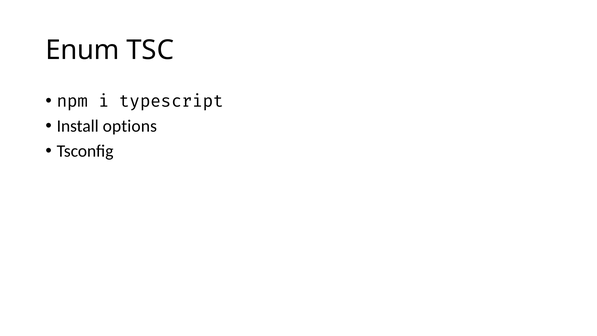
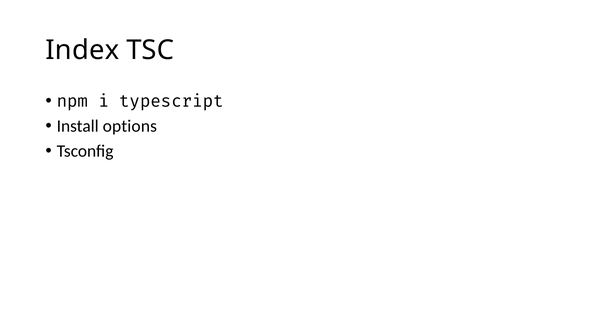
Enum: Enum -> Index
